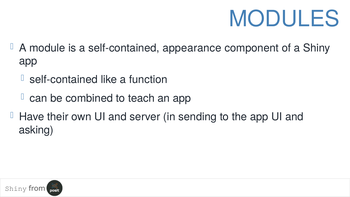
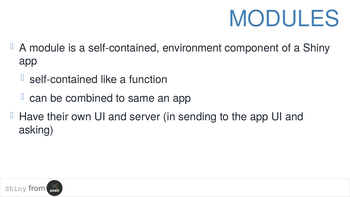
appearance: appearance -> environment
teach: teach -> same
